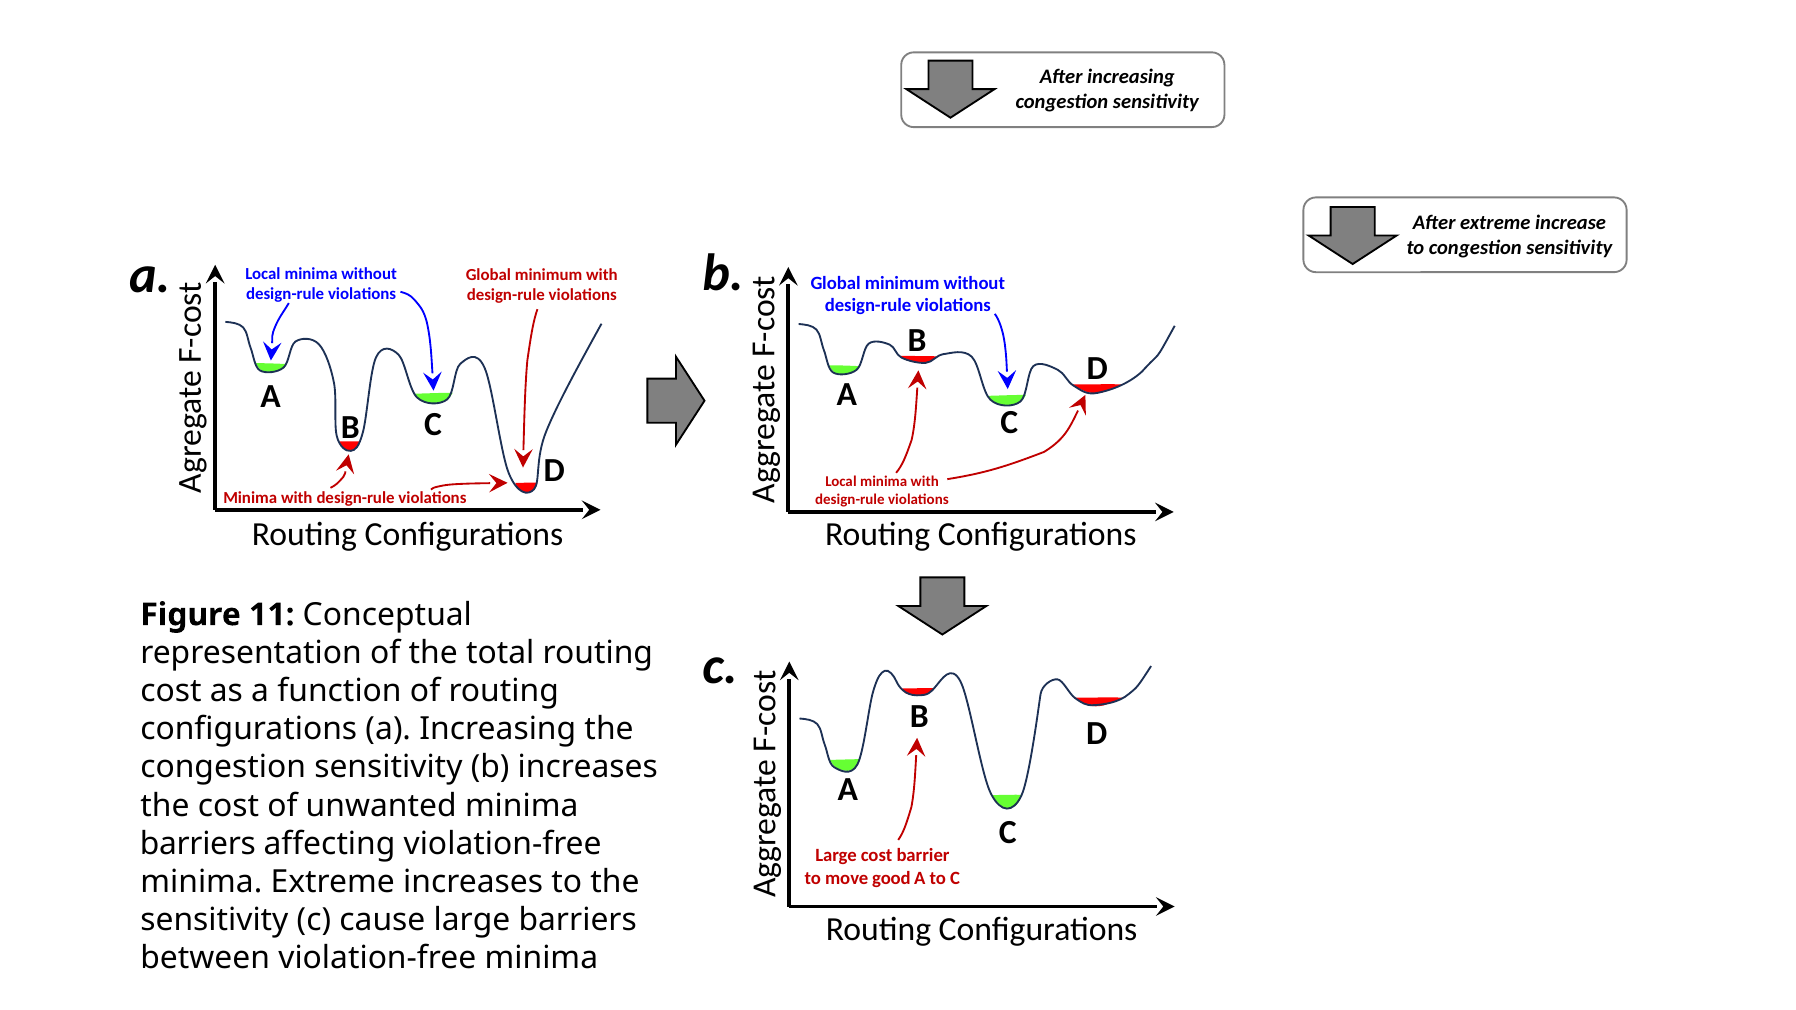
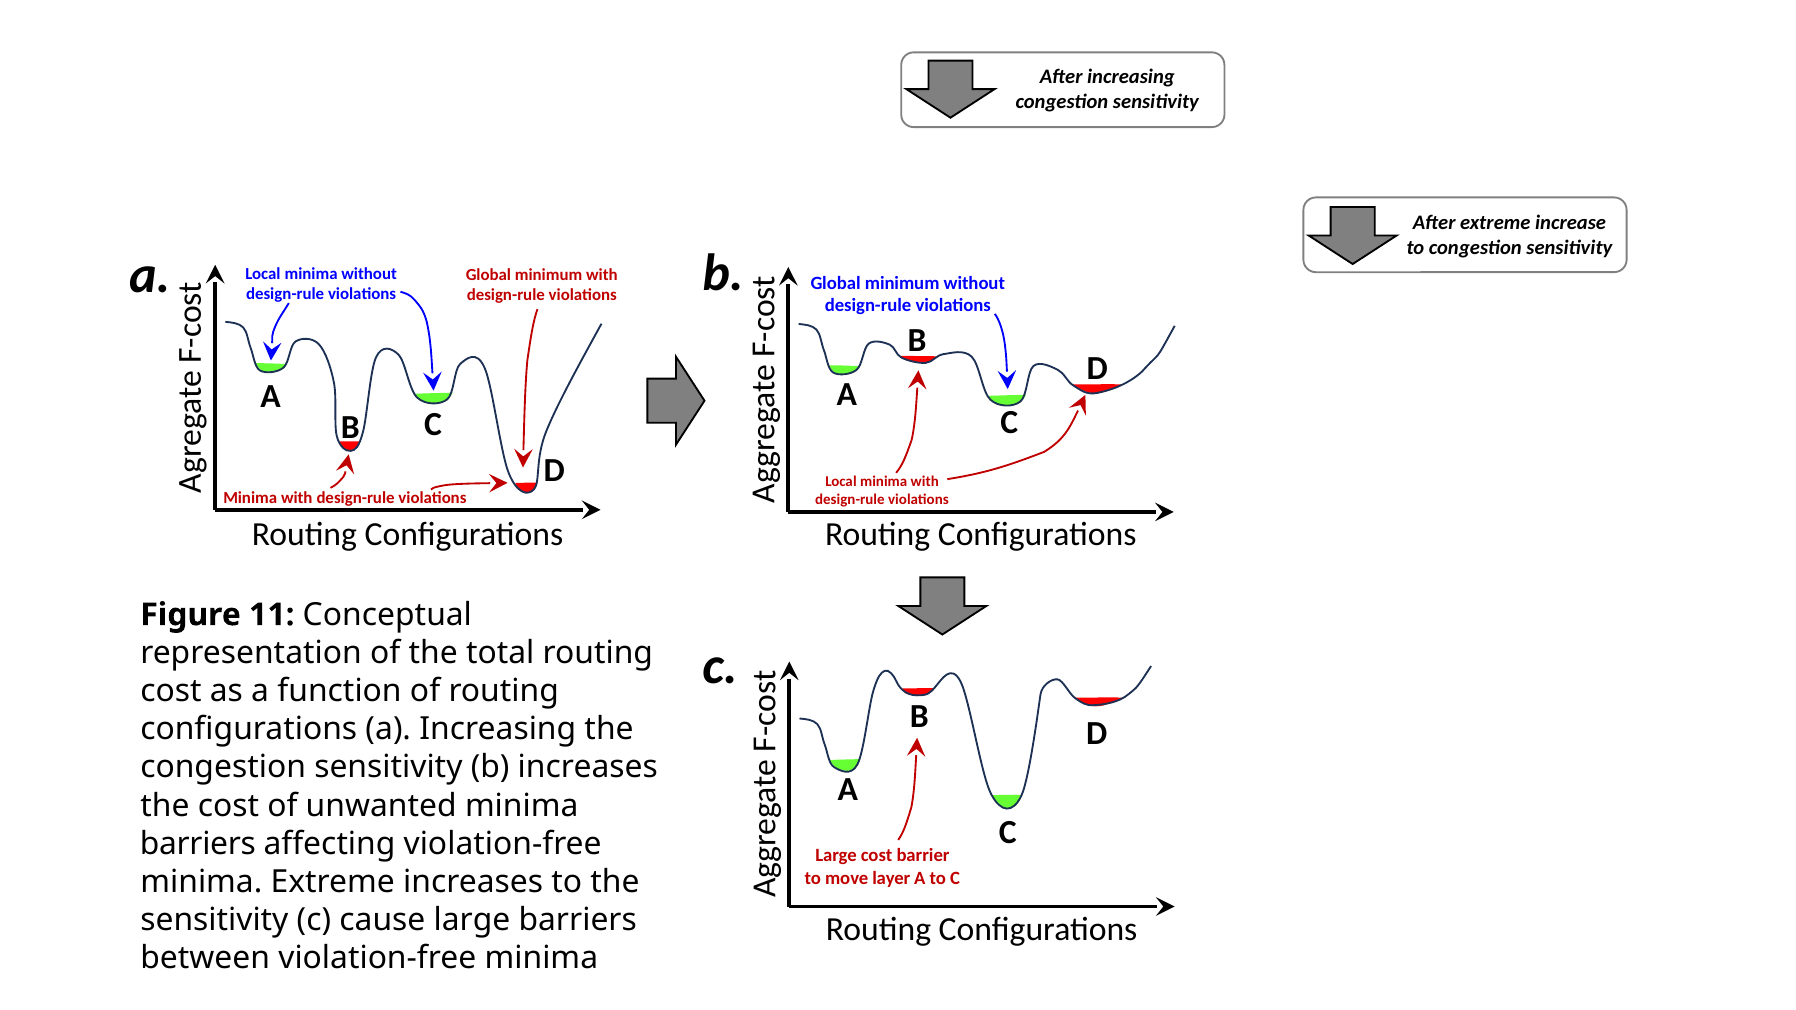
good: good -> layer
